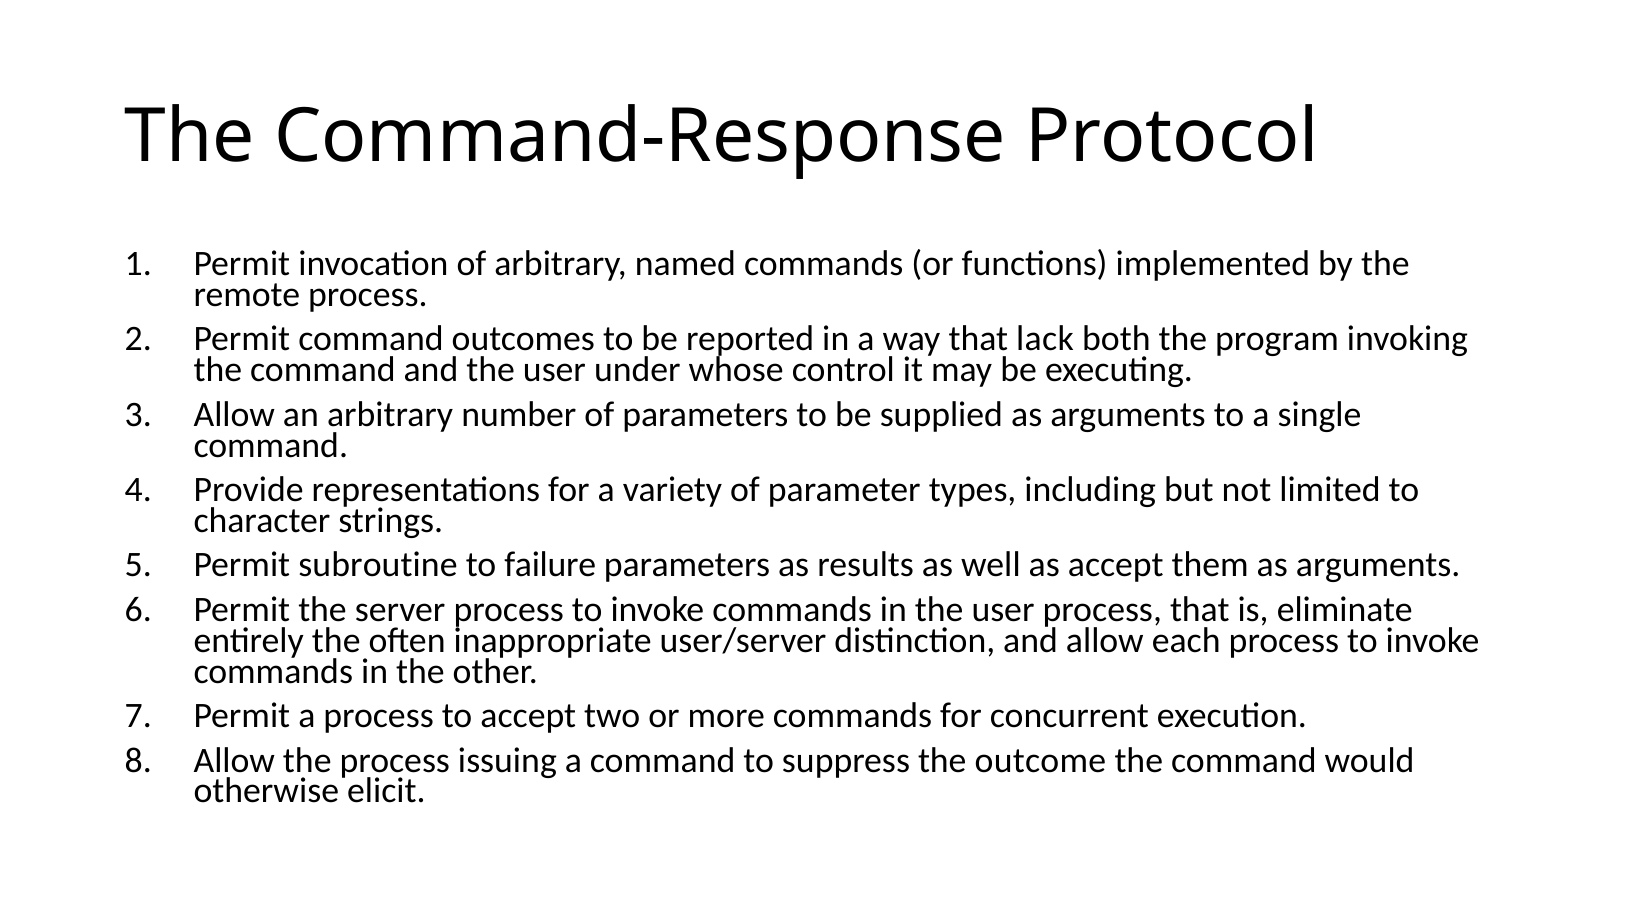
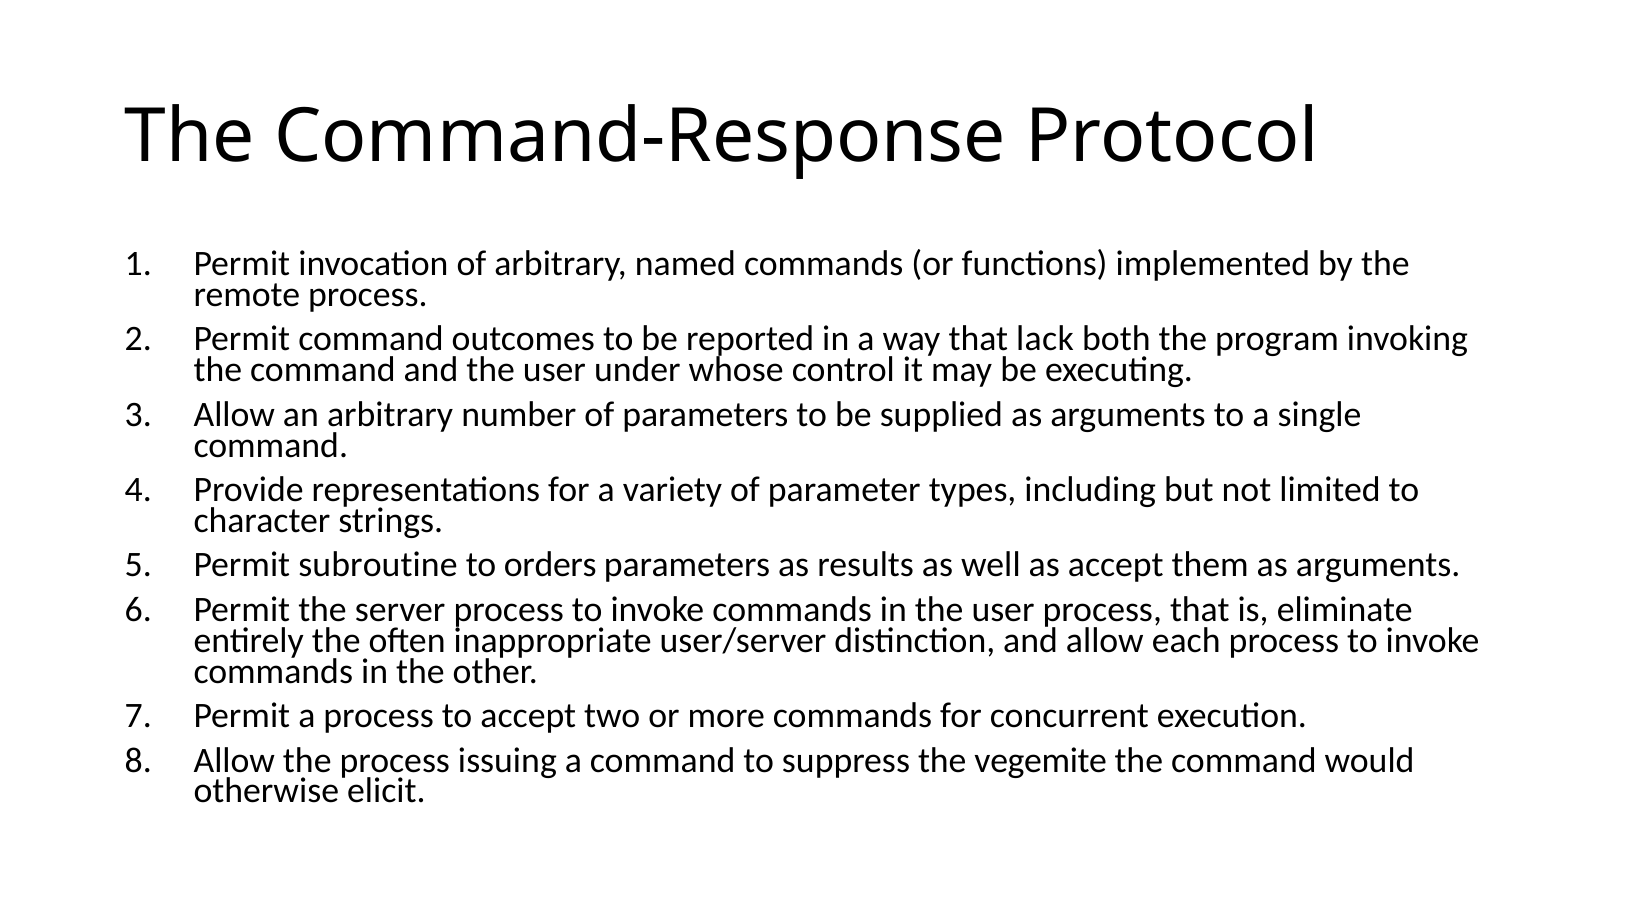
failure: failure -> orders
outcome: outcome -> vegemite
